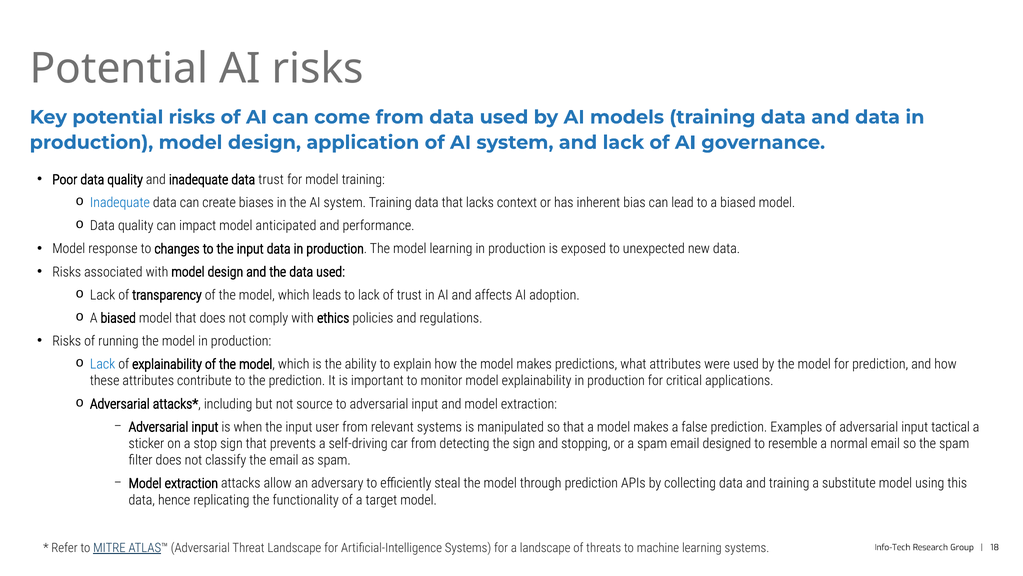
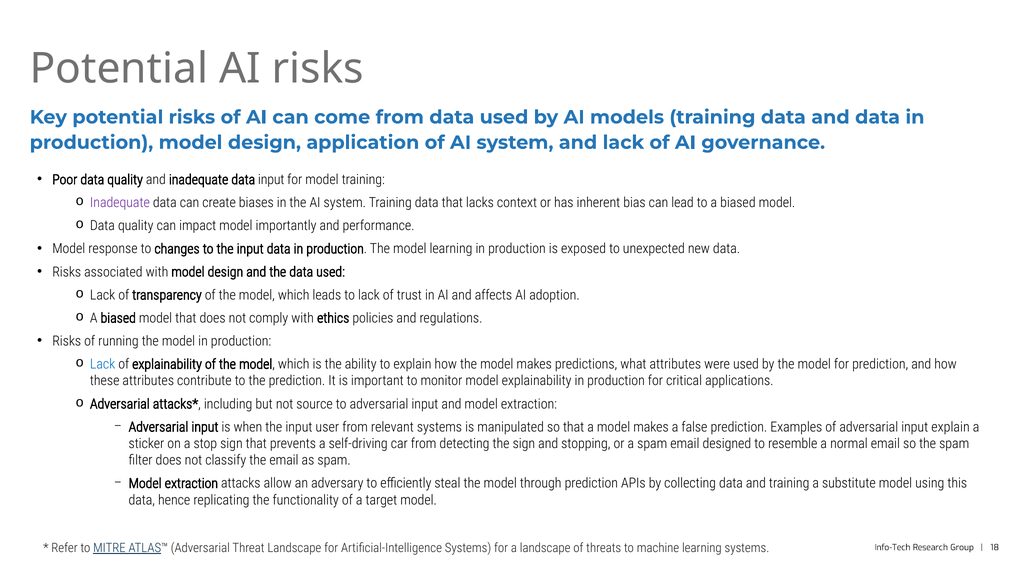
data trust: trust -> input
Inadequate at (120, 203) colour: blue -> purple
anticipated: anticipated -> importantly
input tactical: tactical -> explain
